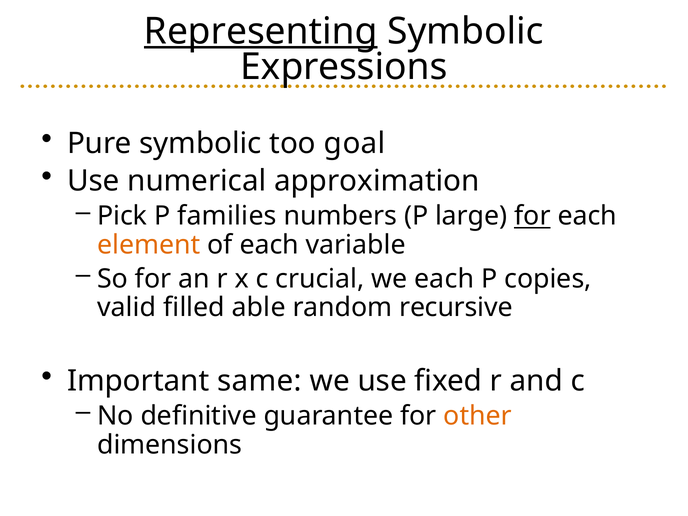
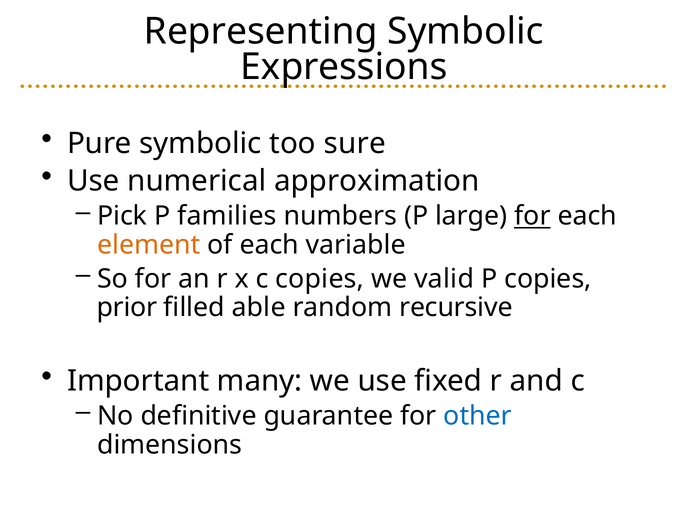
Representing underline: present -> none
goal: goal -> sure
c crucial: crucial -> copies
we each: each -> valid
valid: valid -> prior
same: same -> many
other colour: orange -> blue
